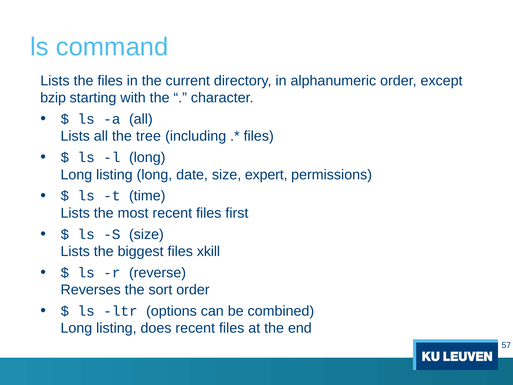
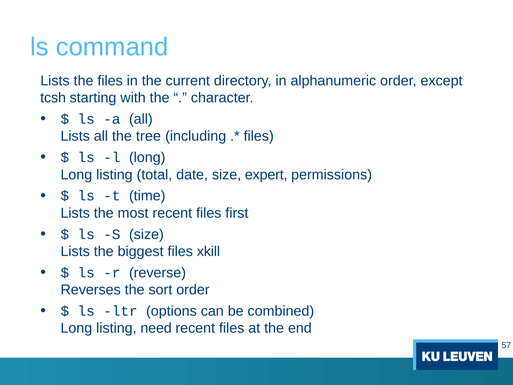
bzip: bzip -> tcsh
listing long: long -> total
does: does -> need
